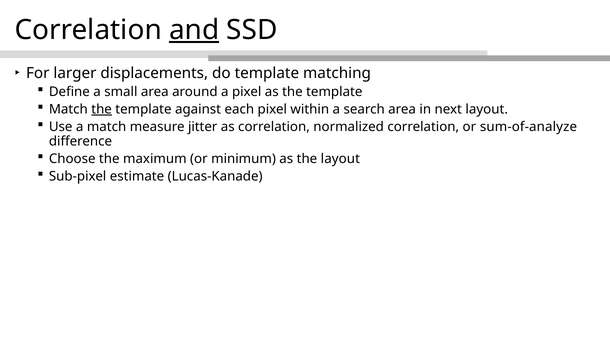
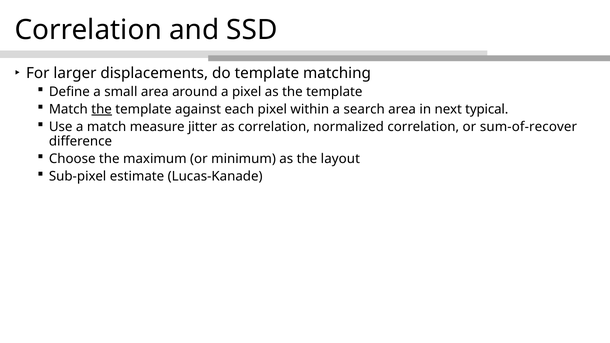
and underline: present -> none
next layout: layout -> typical
sum-of-analyze: sum-of-analyze -> sum-of-recover
